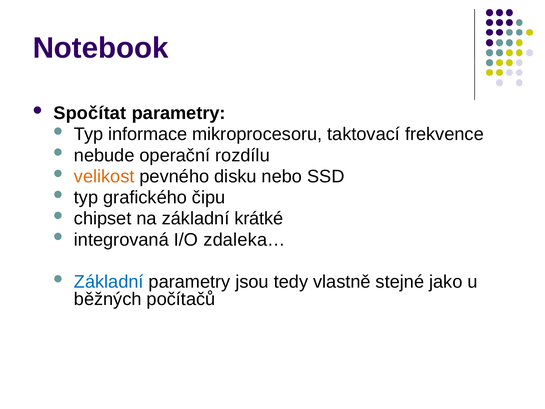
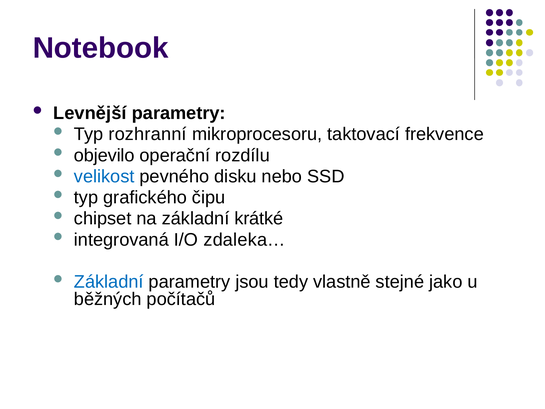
Spočítat: Spočítat -> Levnější
informace: informace -> rozhranní
nebude: nebude -> objevilo
velikost colour: orange -> blue
